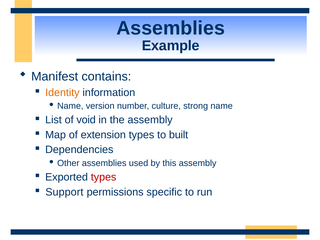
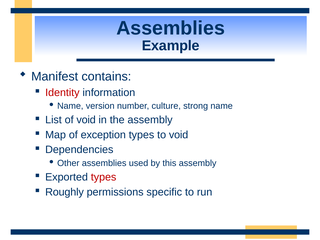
Identity colour: orange -> red
extension: extension -> exception
to built: built -> void
Support: Support -> Roughly
